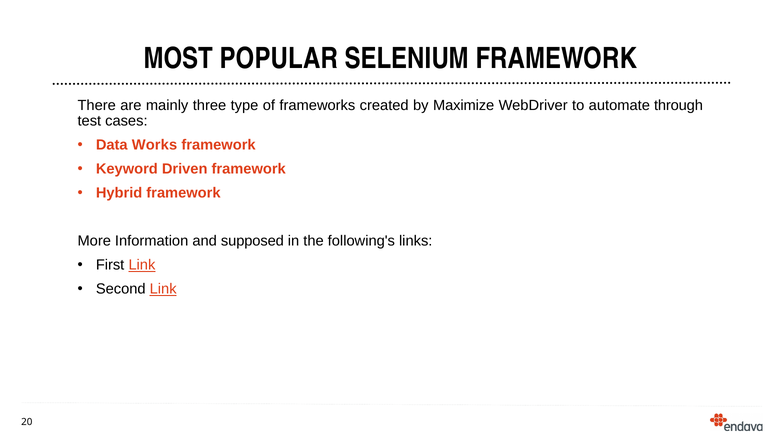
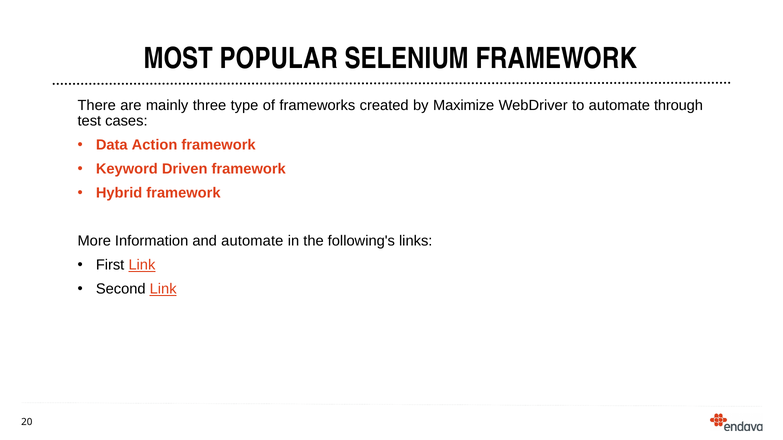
Works: Works -> Action
and supposed: supposed -> automate
